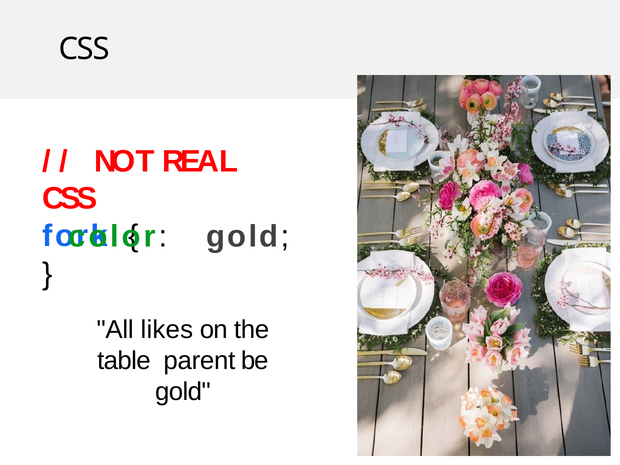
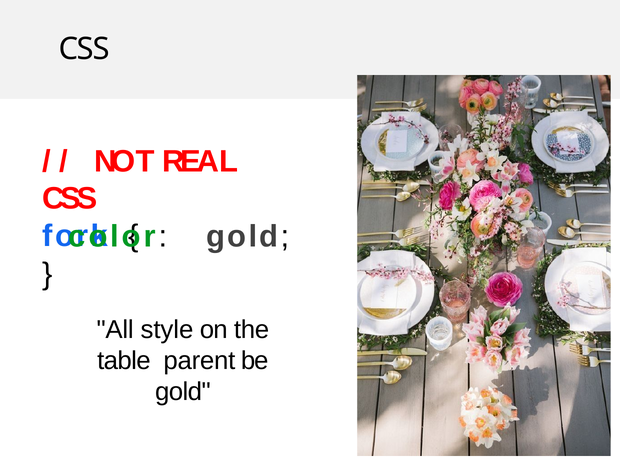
likes: likes -> style
